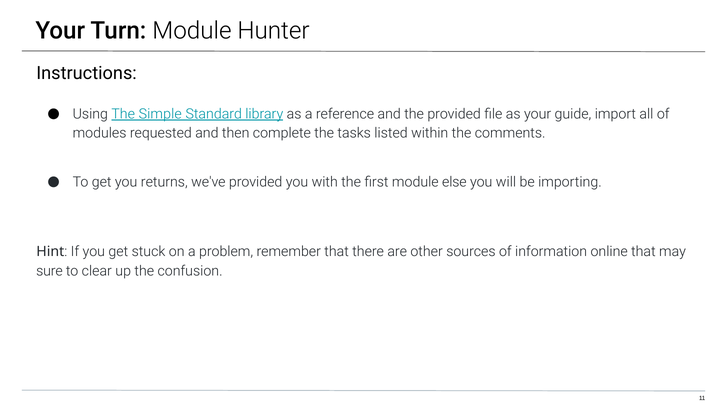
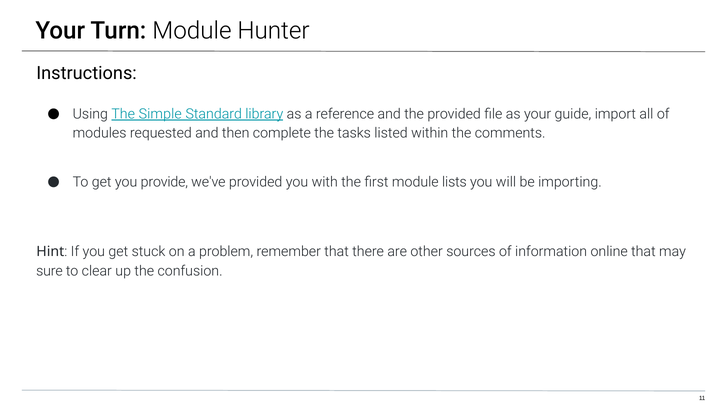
returns: returns -> provide
else: else -> lists
